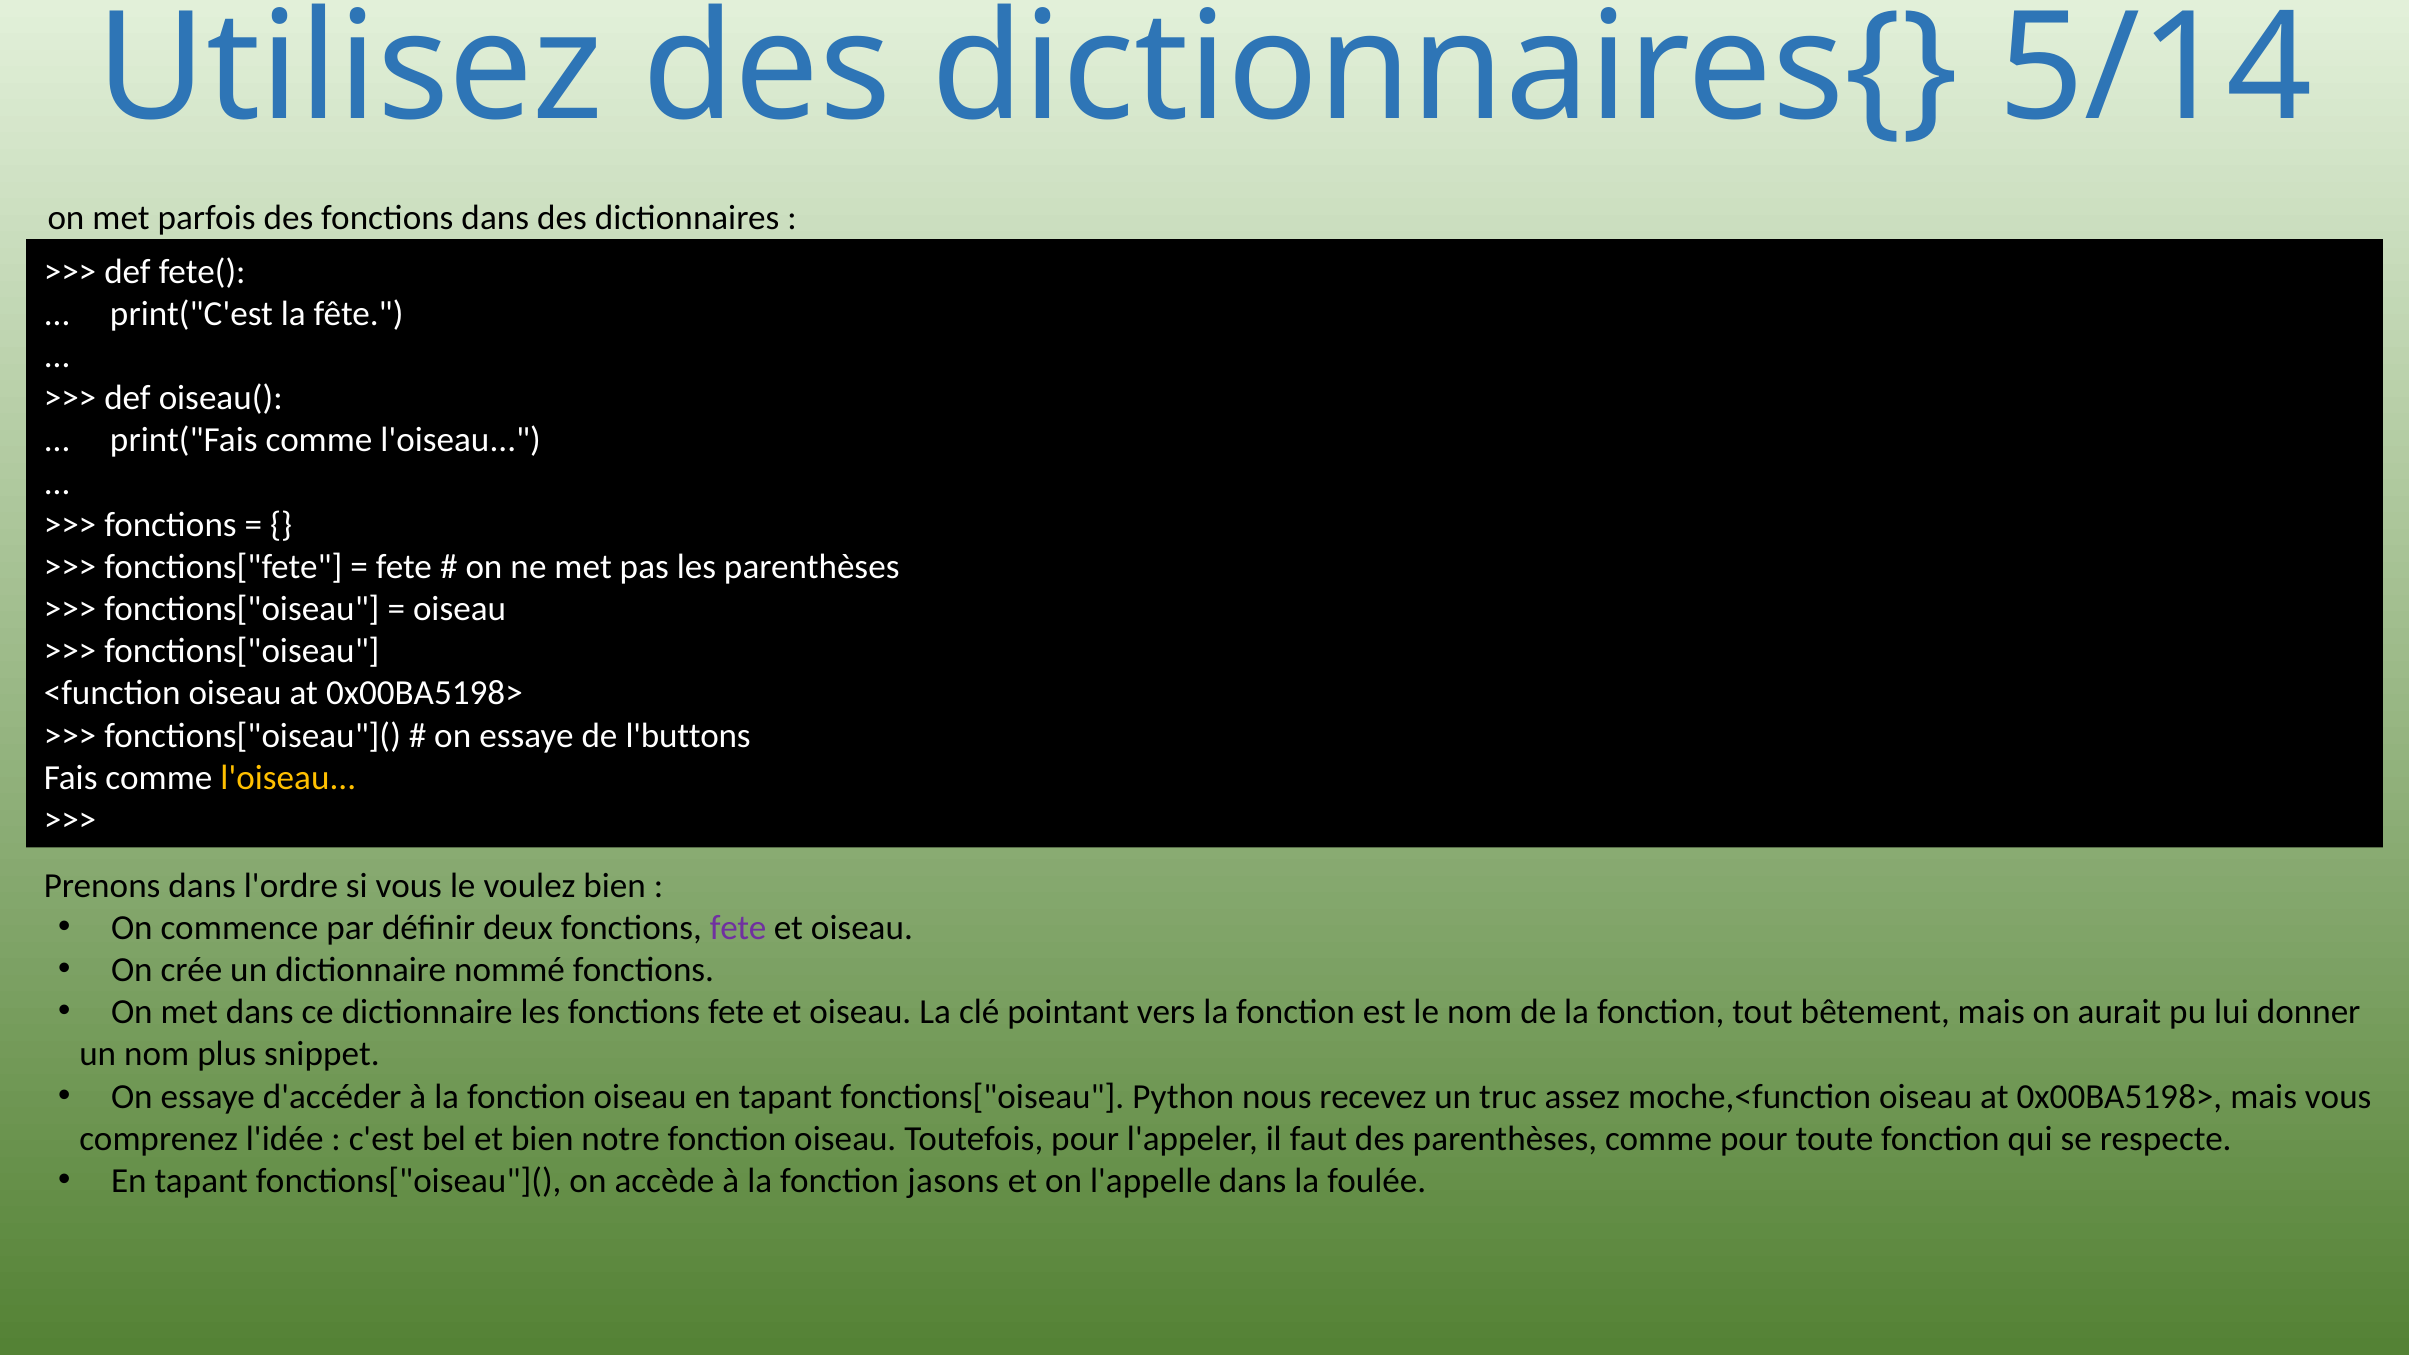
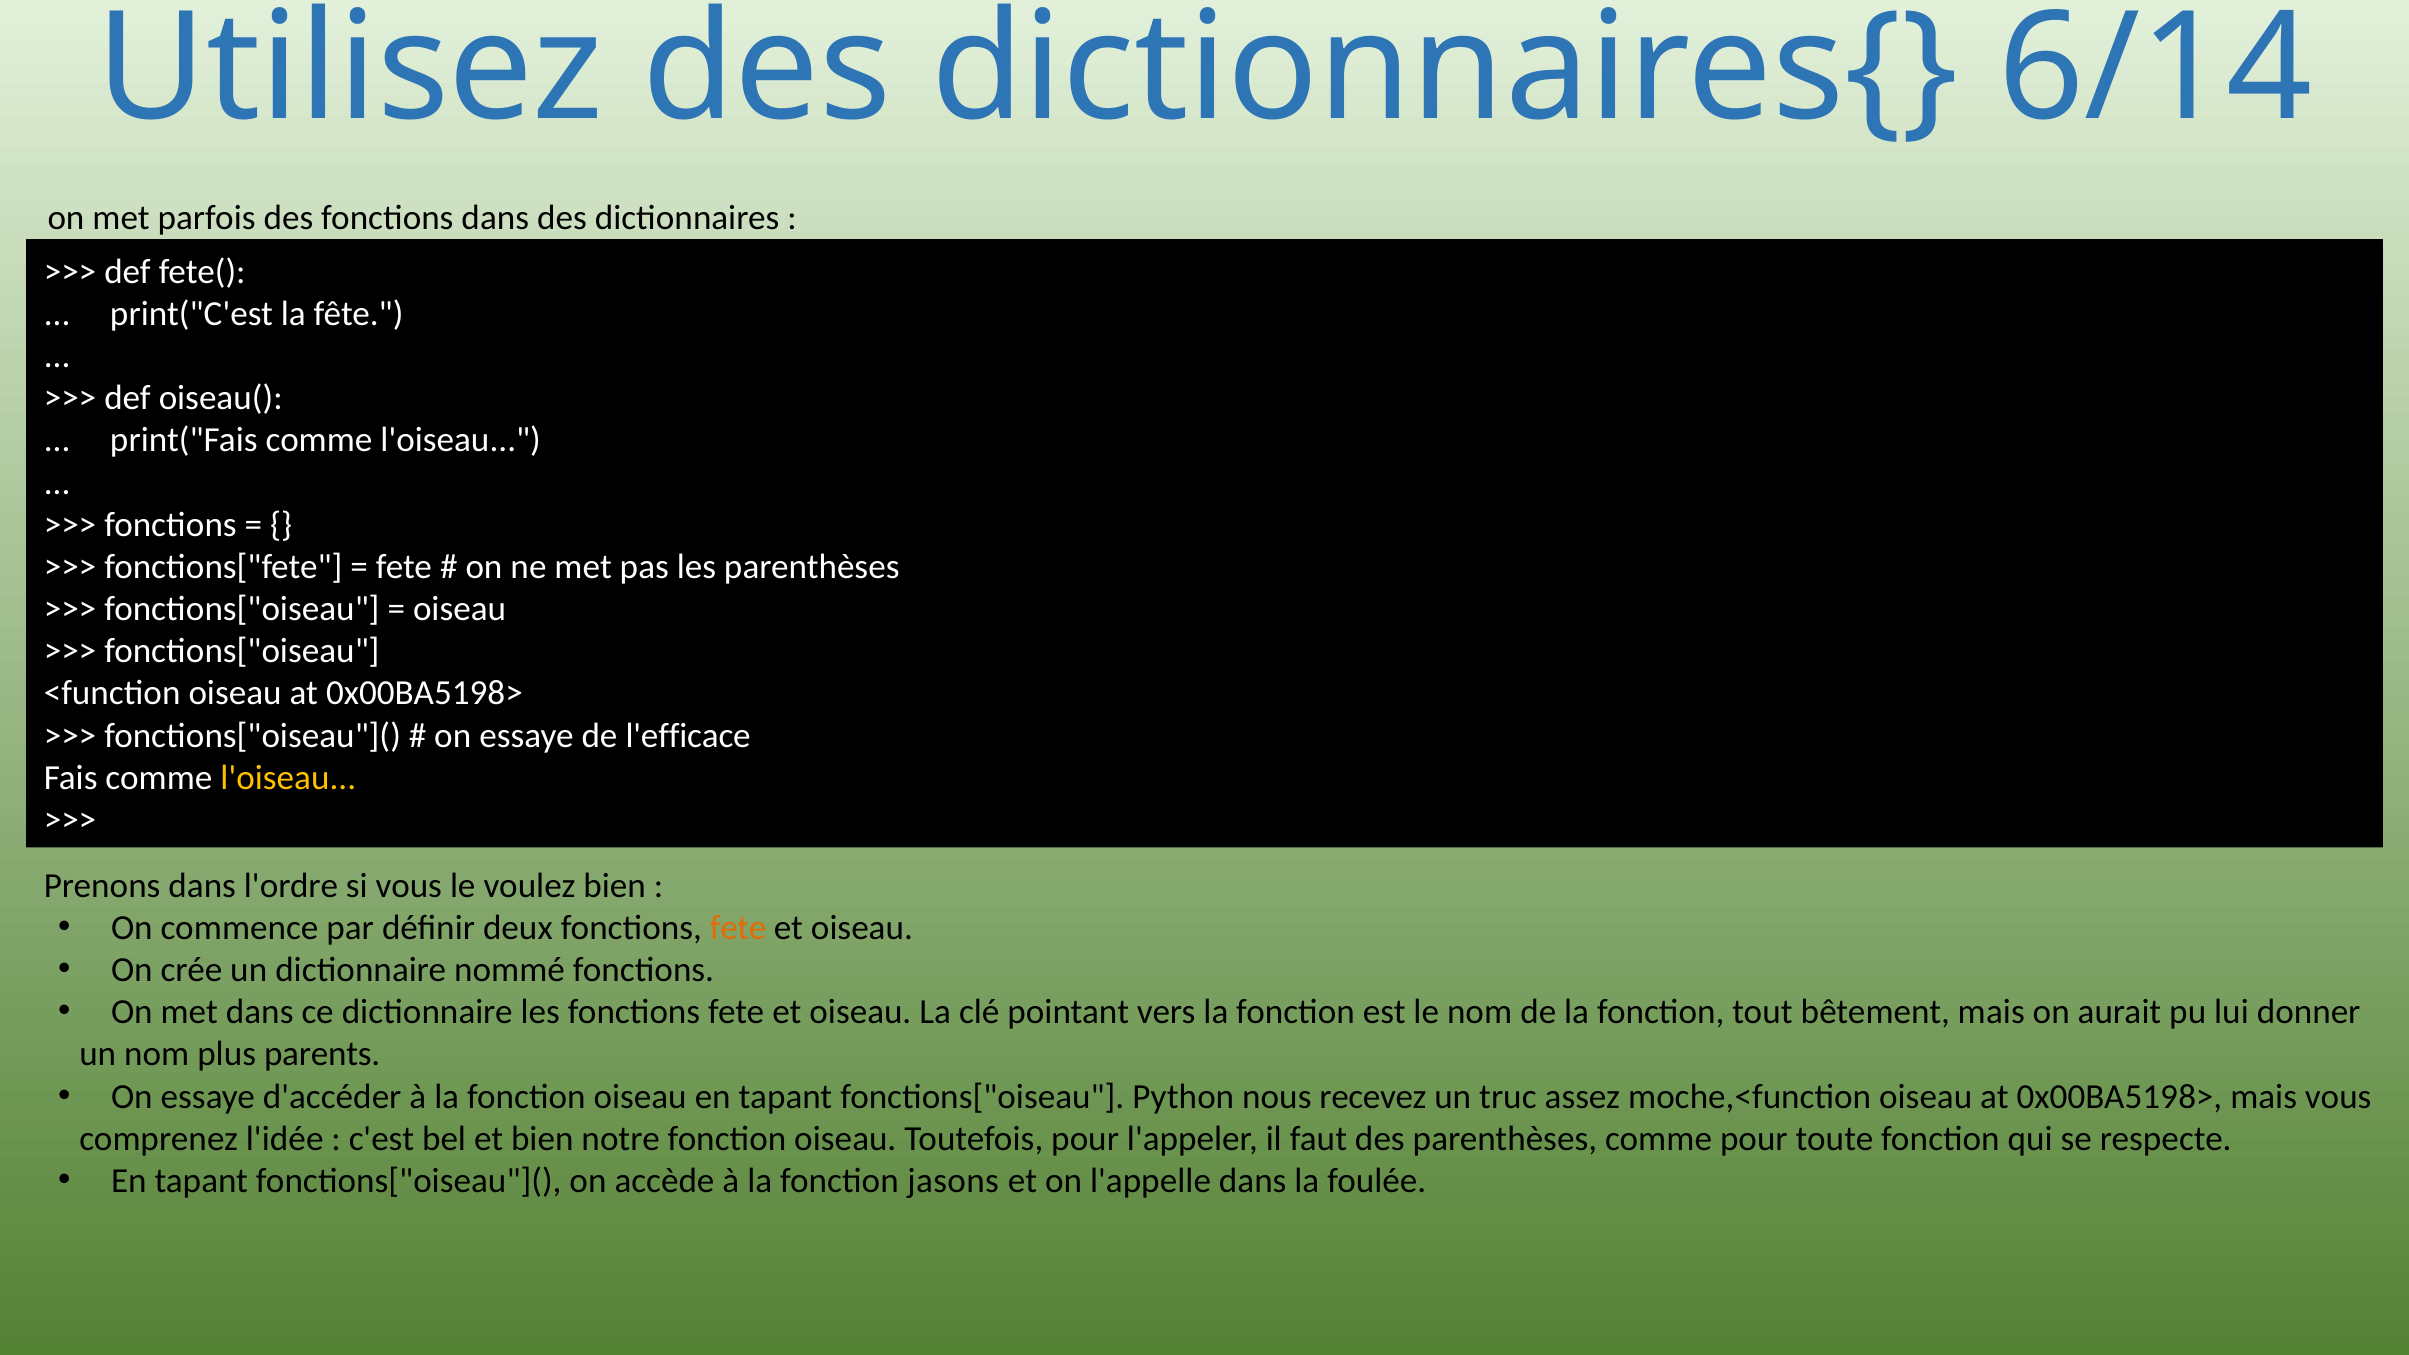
5/14: 5/14 -> 6/14
l'buttons: l'buttons -> l'efficace
fete at (738, 928) colour: purple -> orange
snippet: snippet -> parents
